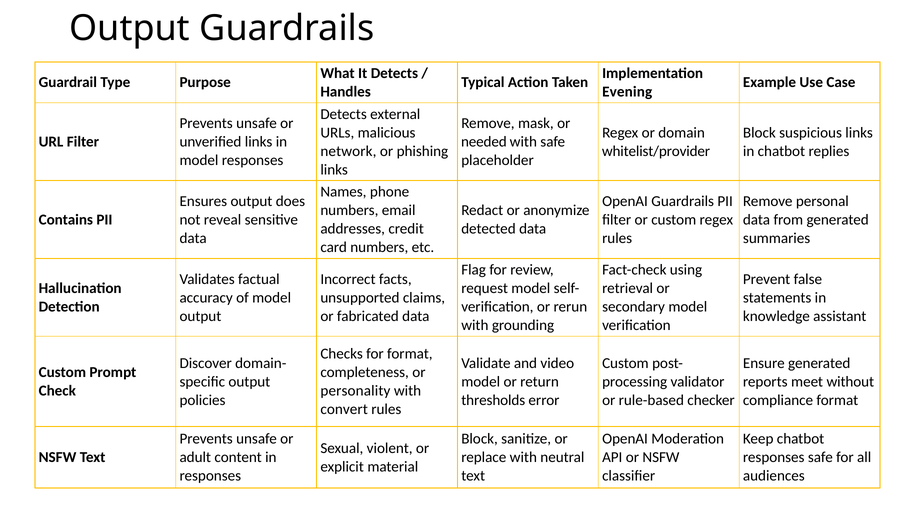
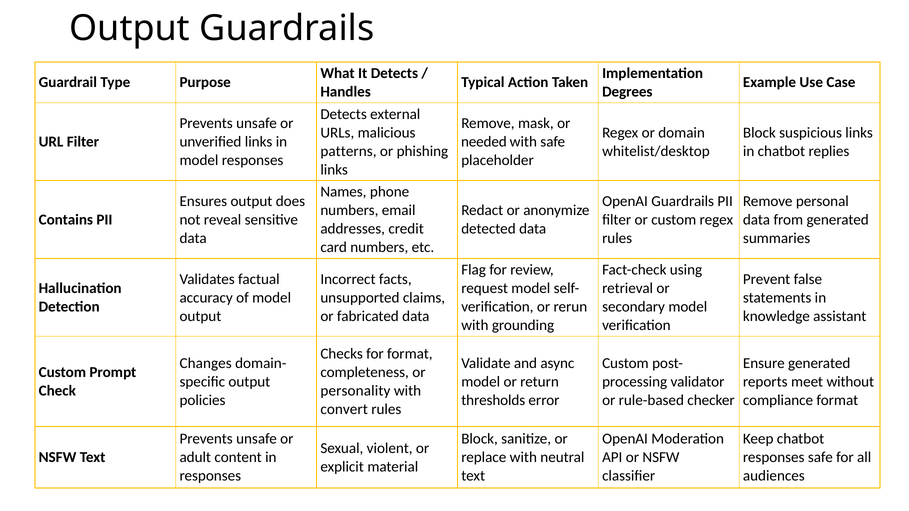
Evening: Evening -> Degrees
network: network -> patterns
whitelist/provider: whitelist/provider -> whitelist/desktop
Discover: Discover -> Changes
video: video -> async
